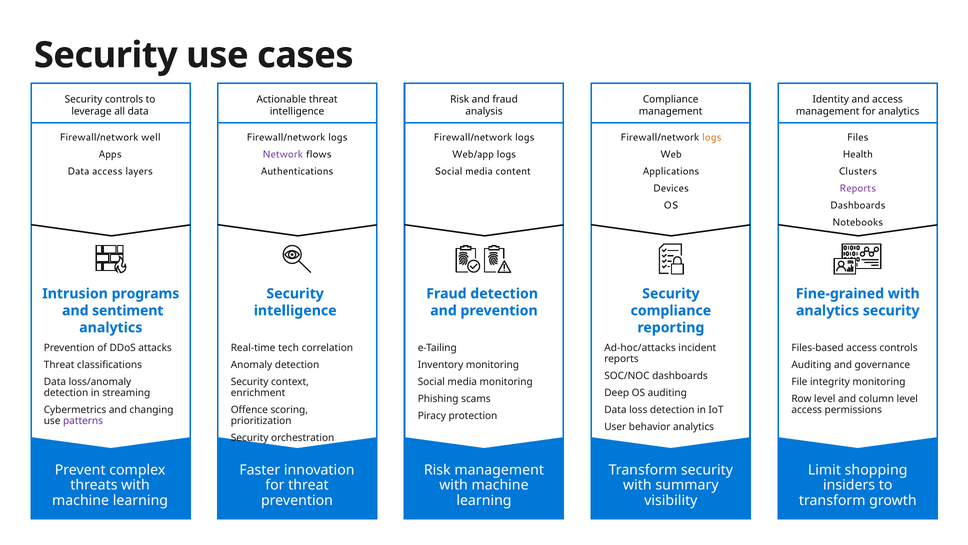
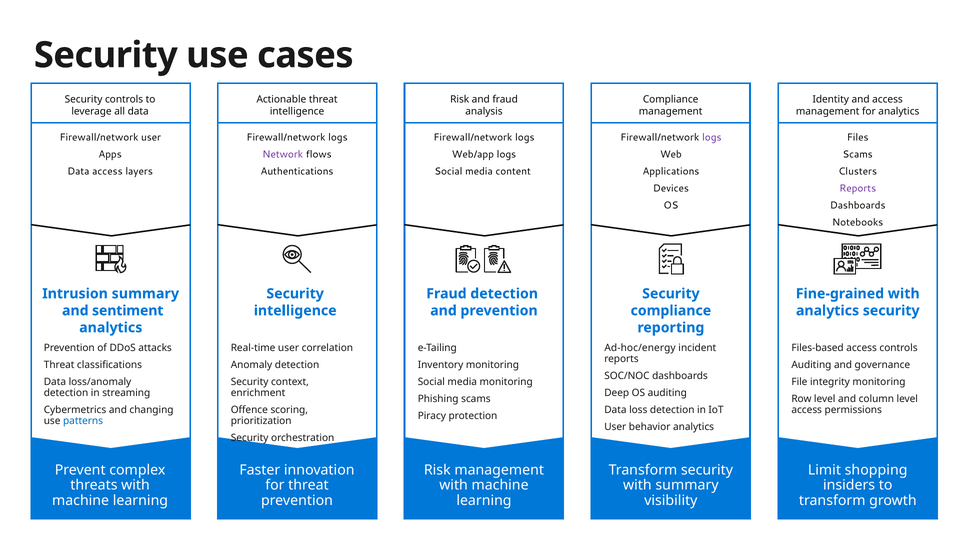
Firewall/network well: well -> user
logs at (712, 137) colour: orange -> purple
Health at (858, 154): Health -> Scams
Intrusion programs: programs -> summary
Real-time tech: tech -> user
Ad-hoc/attacks: Ad-hoc/attacks -> Ad-hoc/energy
patterns colour: purple -> blue
